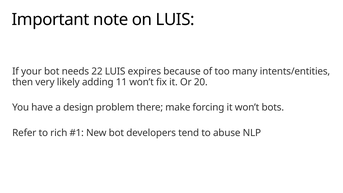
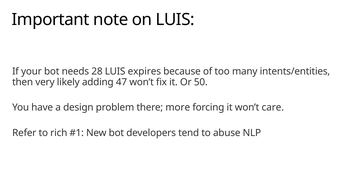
22: 22 -> 28
11: 11 -> 47
20: 20 -> 50
make: make -> more
bots: bots -> care
